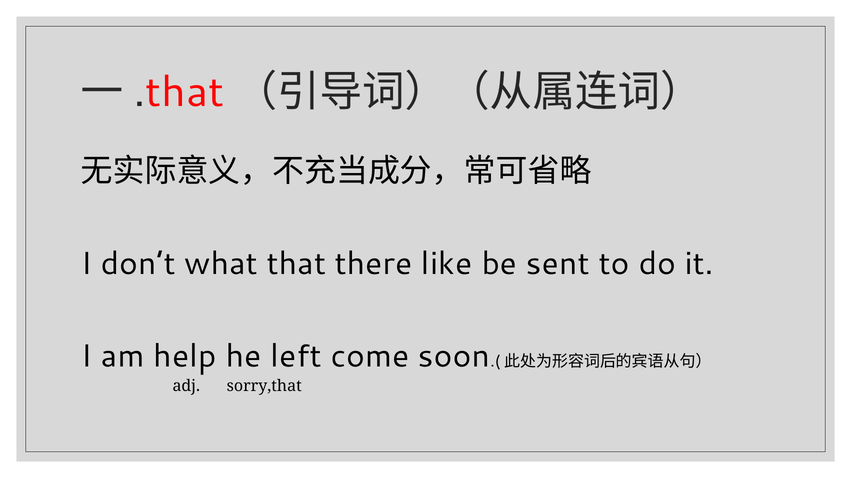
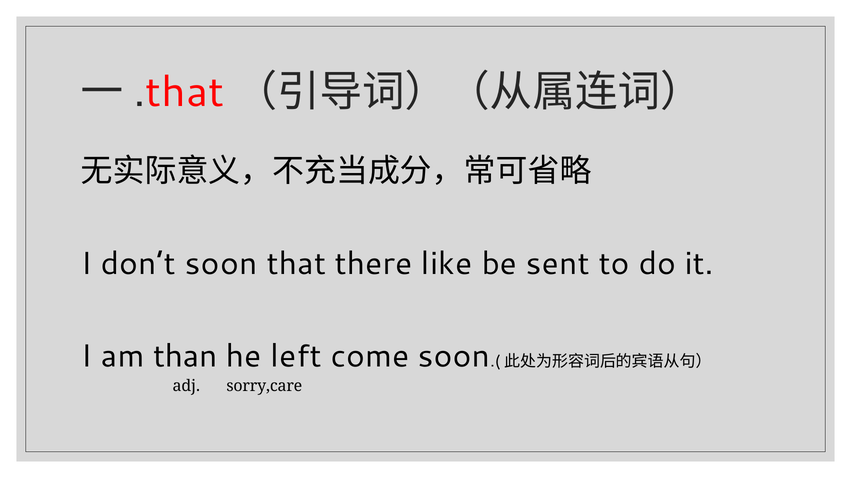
don’t what: what -> soon
help: help -> than
sorry,that: sorry,that -> sorry,care
